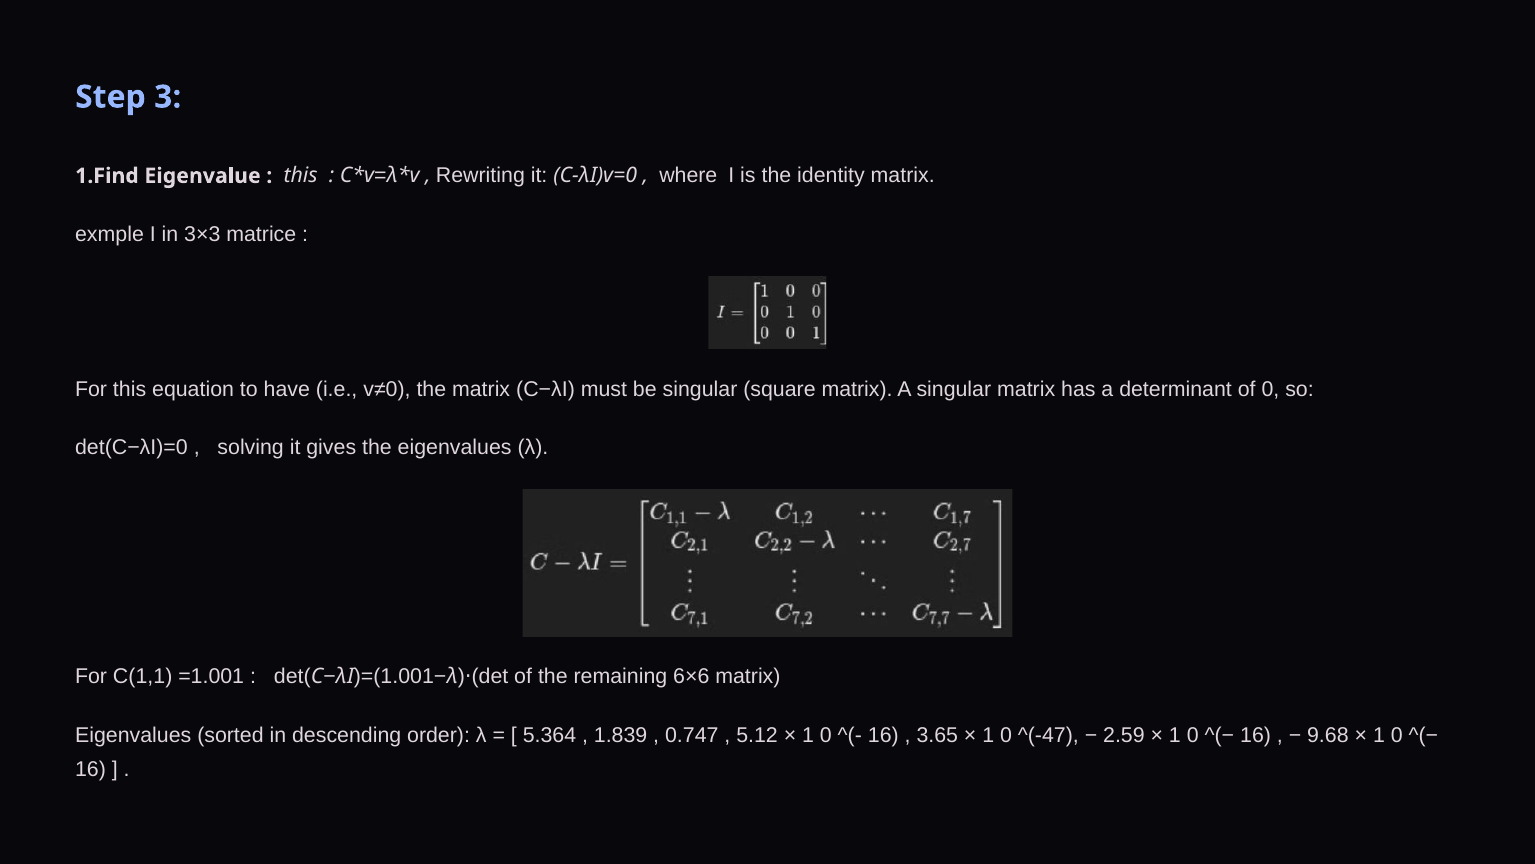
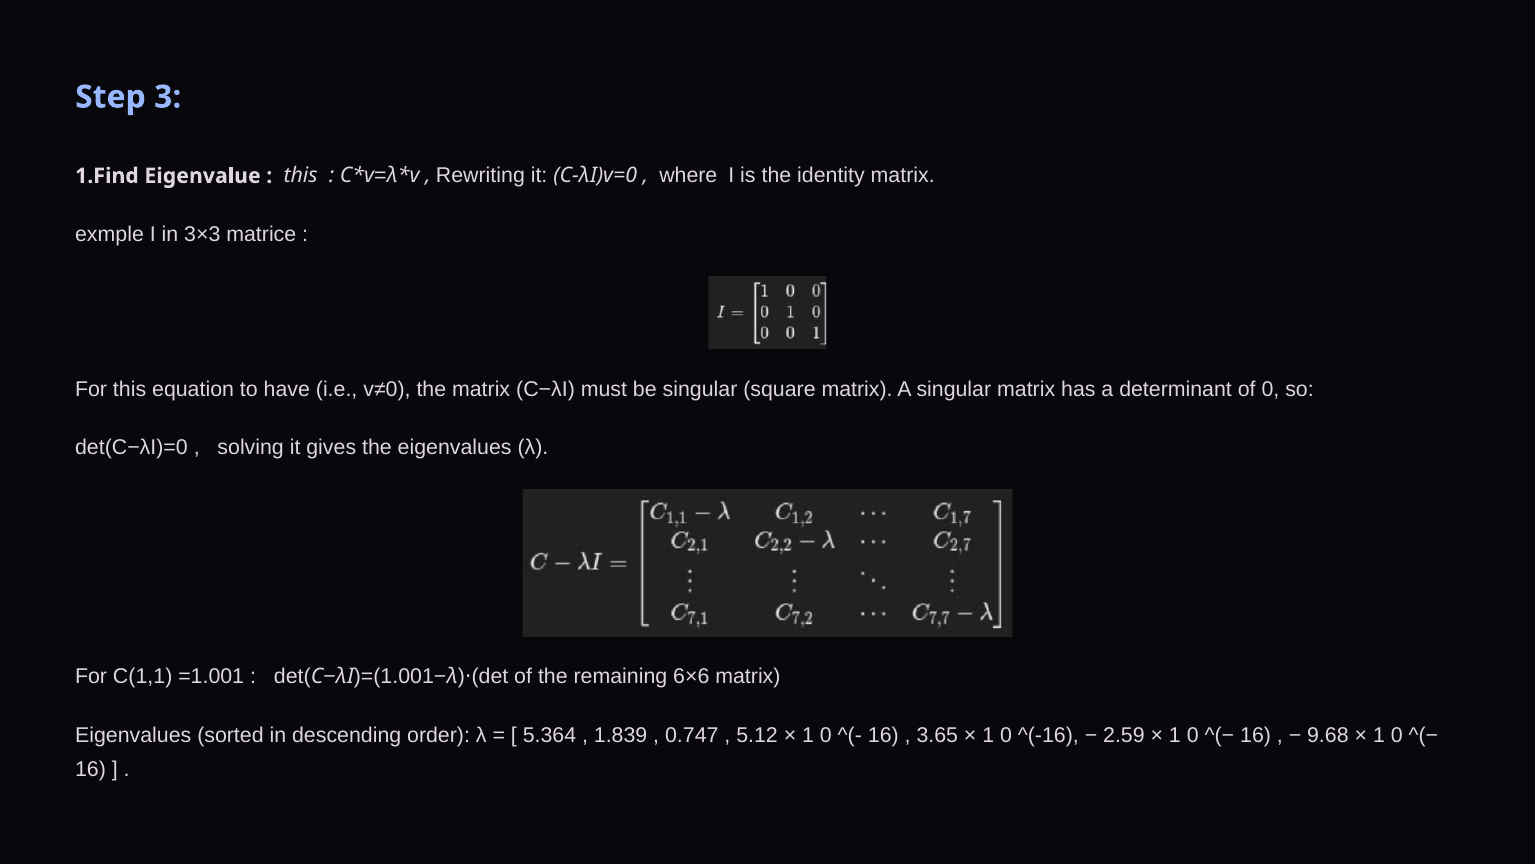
^(-47: ^(-47 -> ^(-16
